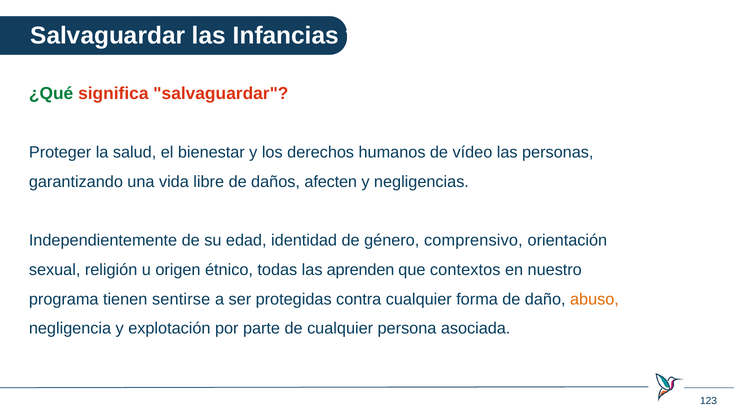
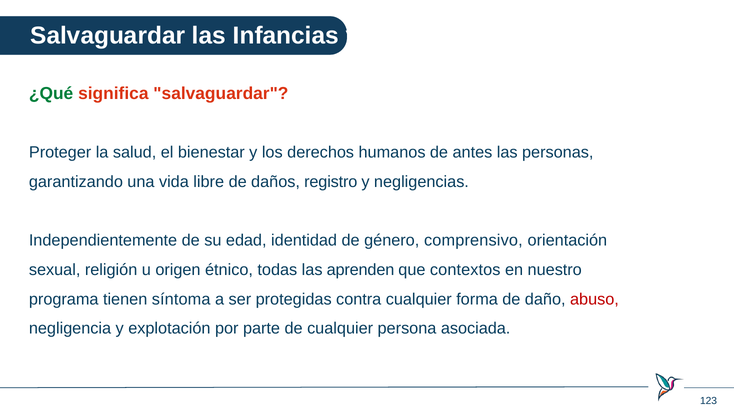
vídeo: vídeo -> antes
afecten: afecten -> registro
sentirse: sentirse -> síntoma
abuso colour: orange -> red
